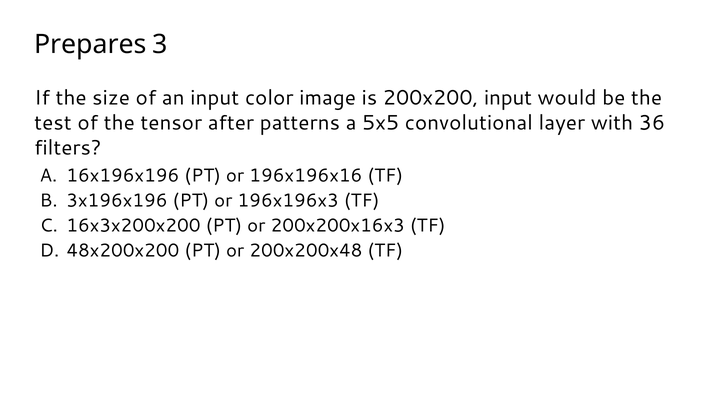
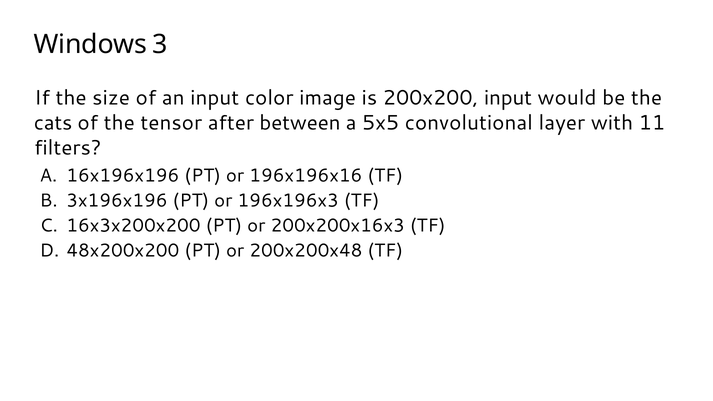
Prepares: Prepares -> Windows
test: test -> cats
patterns: patterns -> between
36: 36 -> 11
